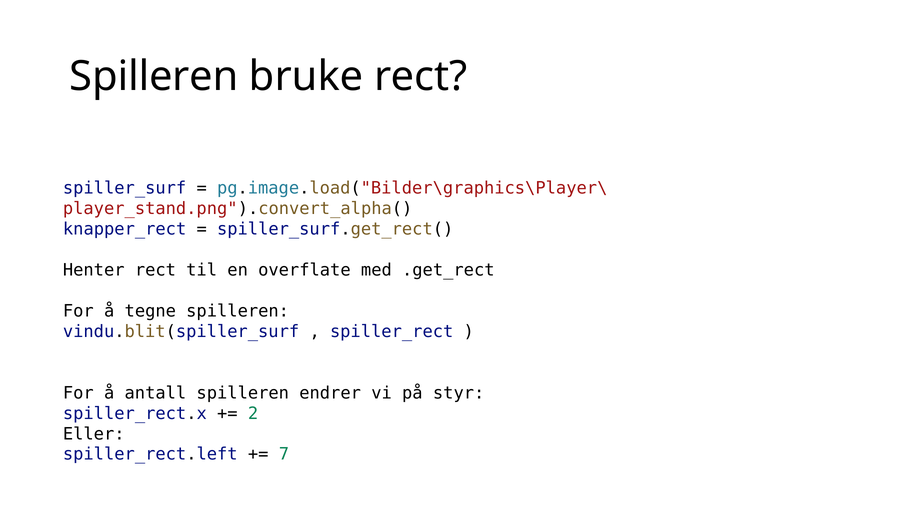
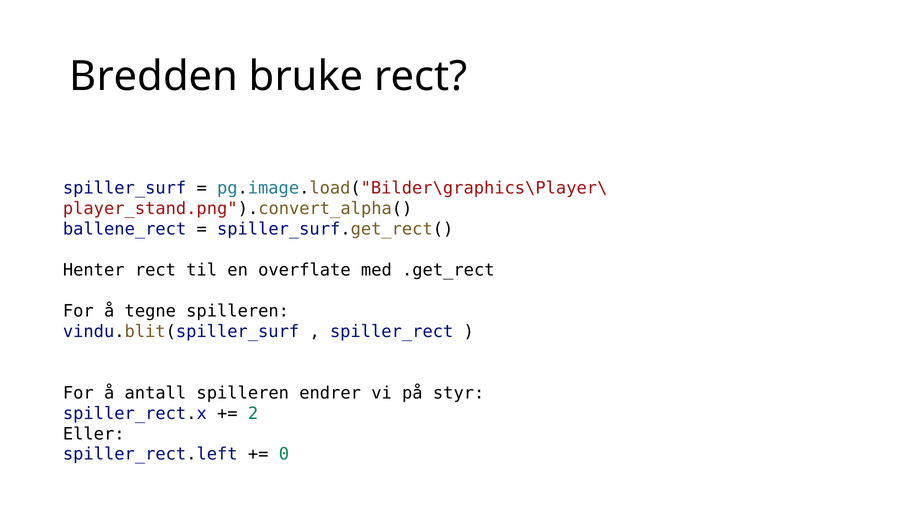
Spilleren at (154, 77): Spilleren -> Bredden
knapper_rect: knapper_rect -> ballene_rect
7: 7 -> 0
